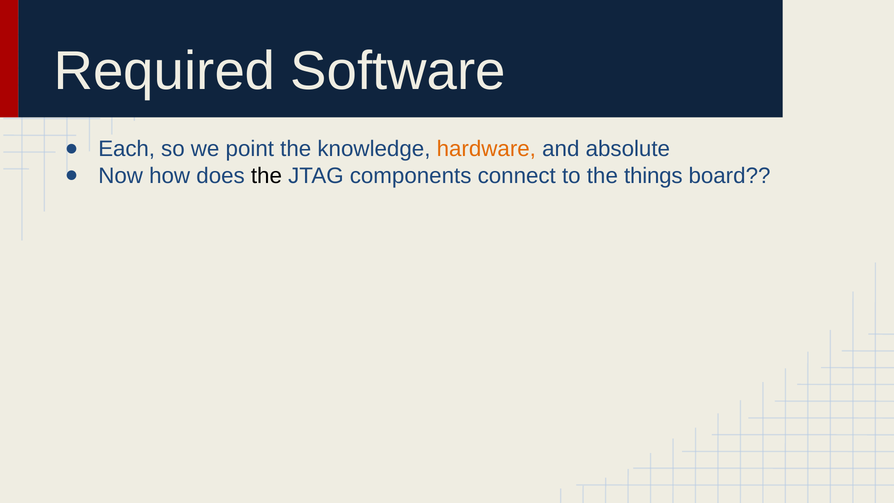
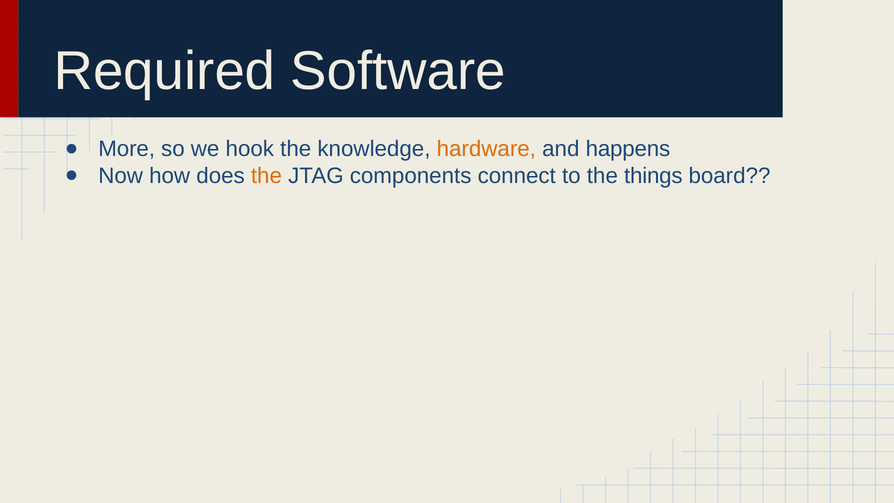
Each: Each -> More
point: point -> hook
absolute: absolute -> happens
the at (266, 176) colour: black -> orange
